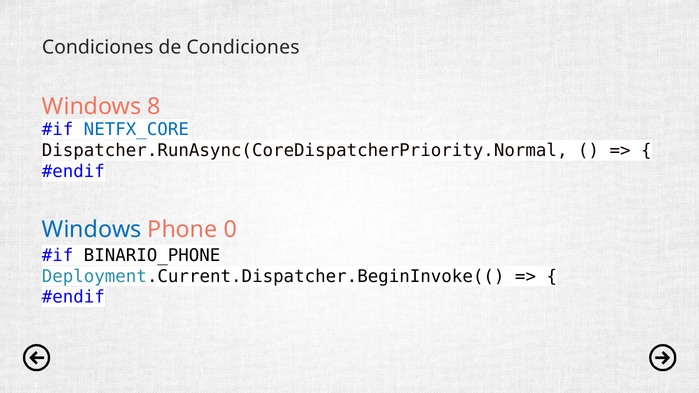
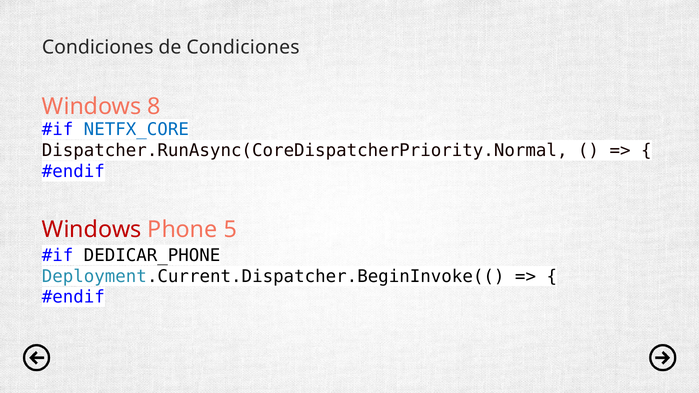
Windows at (92, 230) colour: blue -> red
0: 0 -> 5
BINARIO_PHONE: BINARIO_PHONE -> DEDICAR_PHONE
